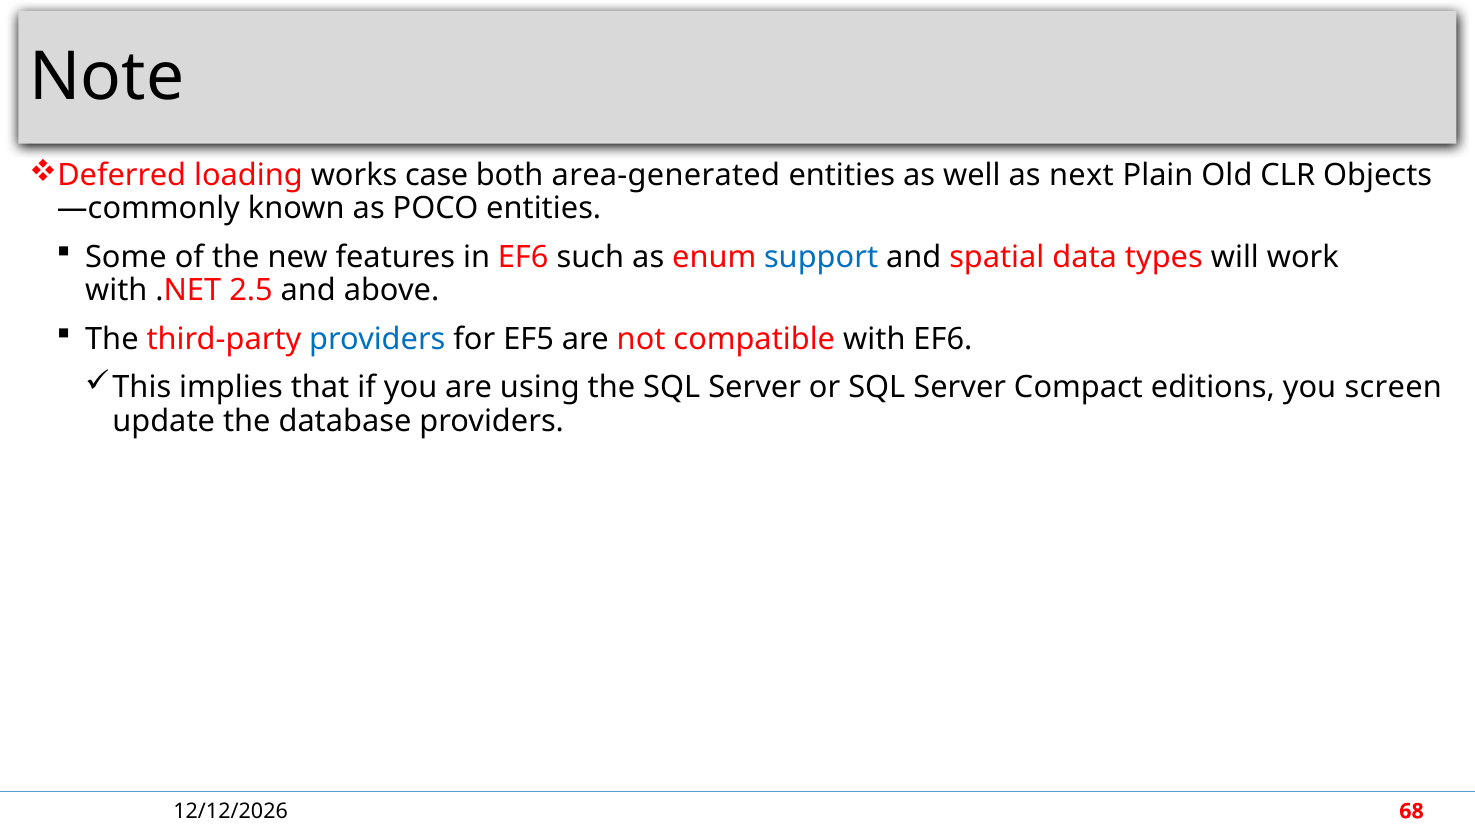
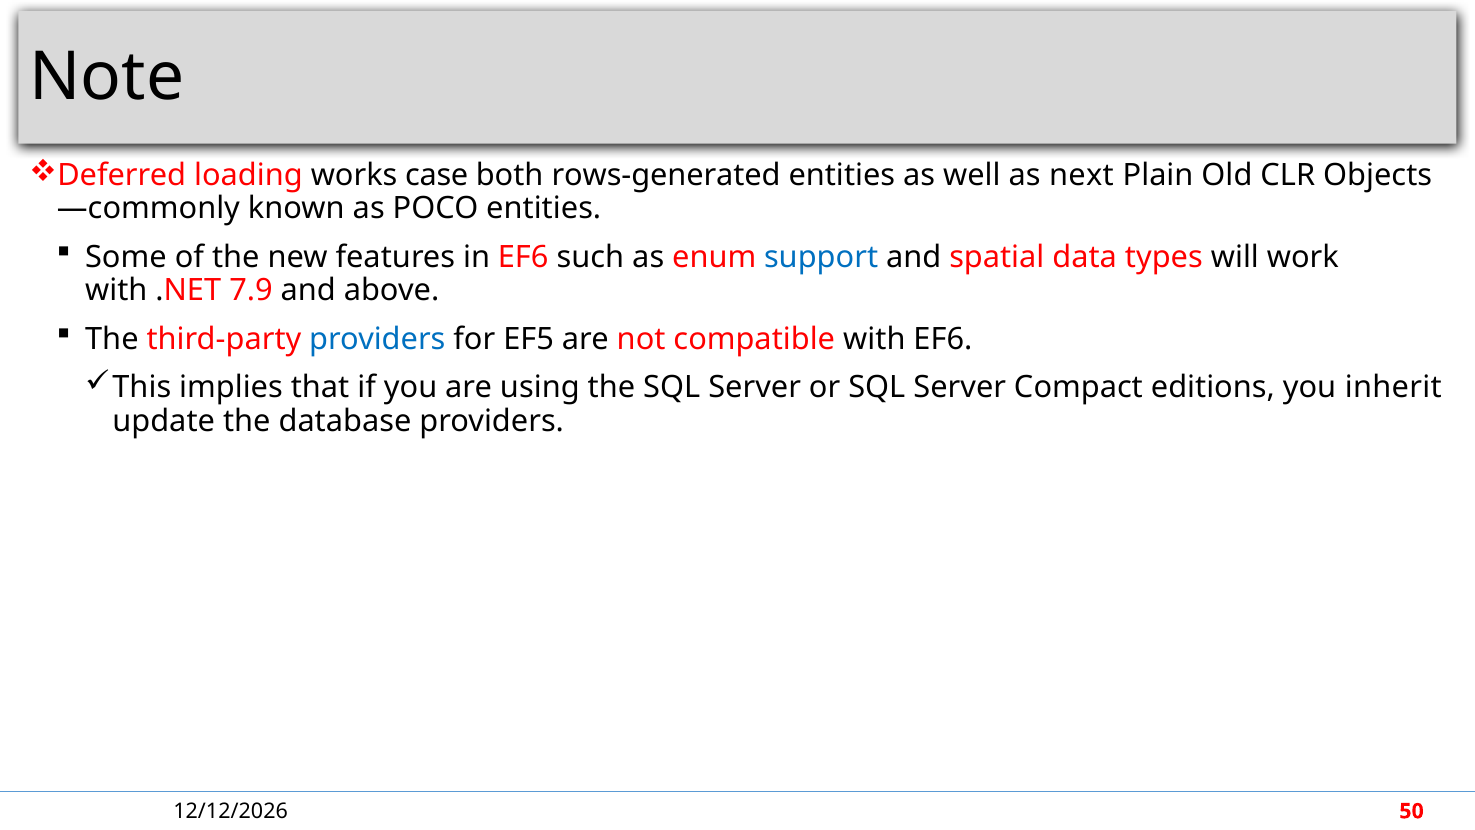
area-generated: area-generated -> rows-generated
2.5: 2.5 -> 7.9
screen: screen -> inherit
68: 68 -> 50
